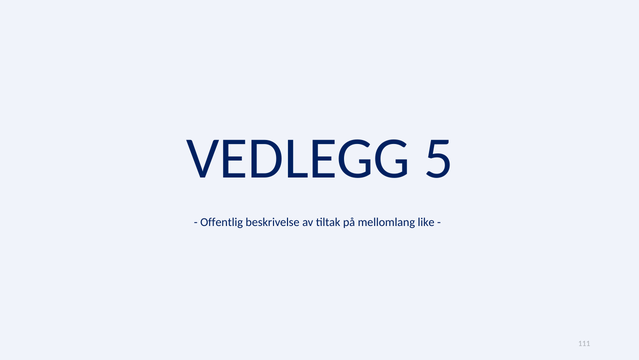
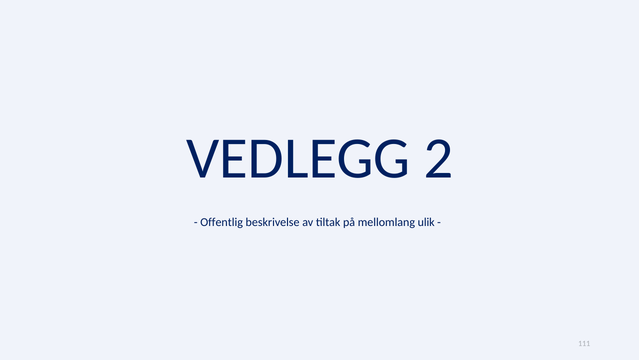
5: 5 -> 2
like: like -> ulik
